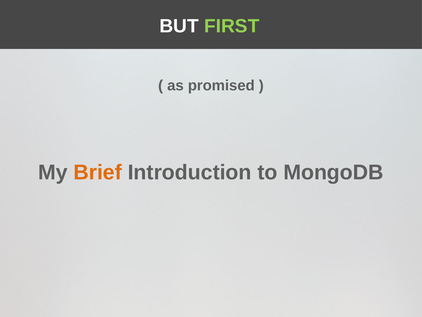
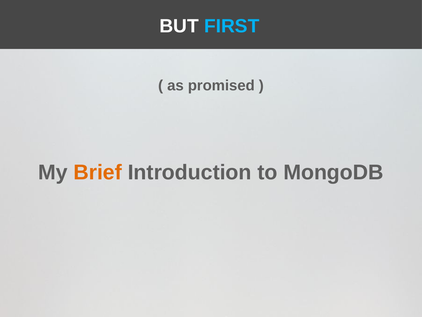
FIRST colour: light green -> light blue
